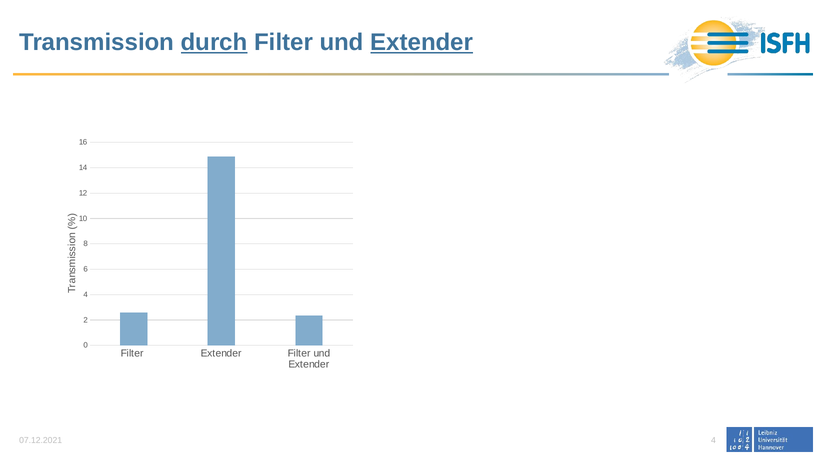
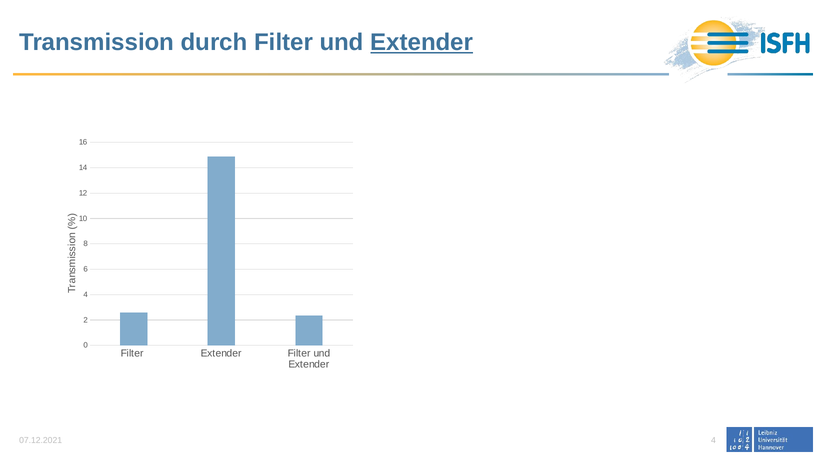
durch underline: present -> none
